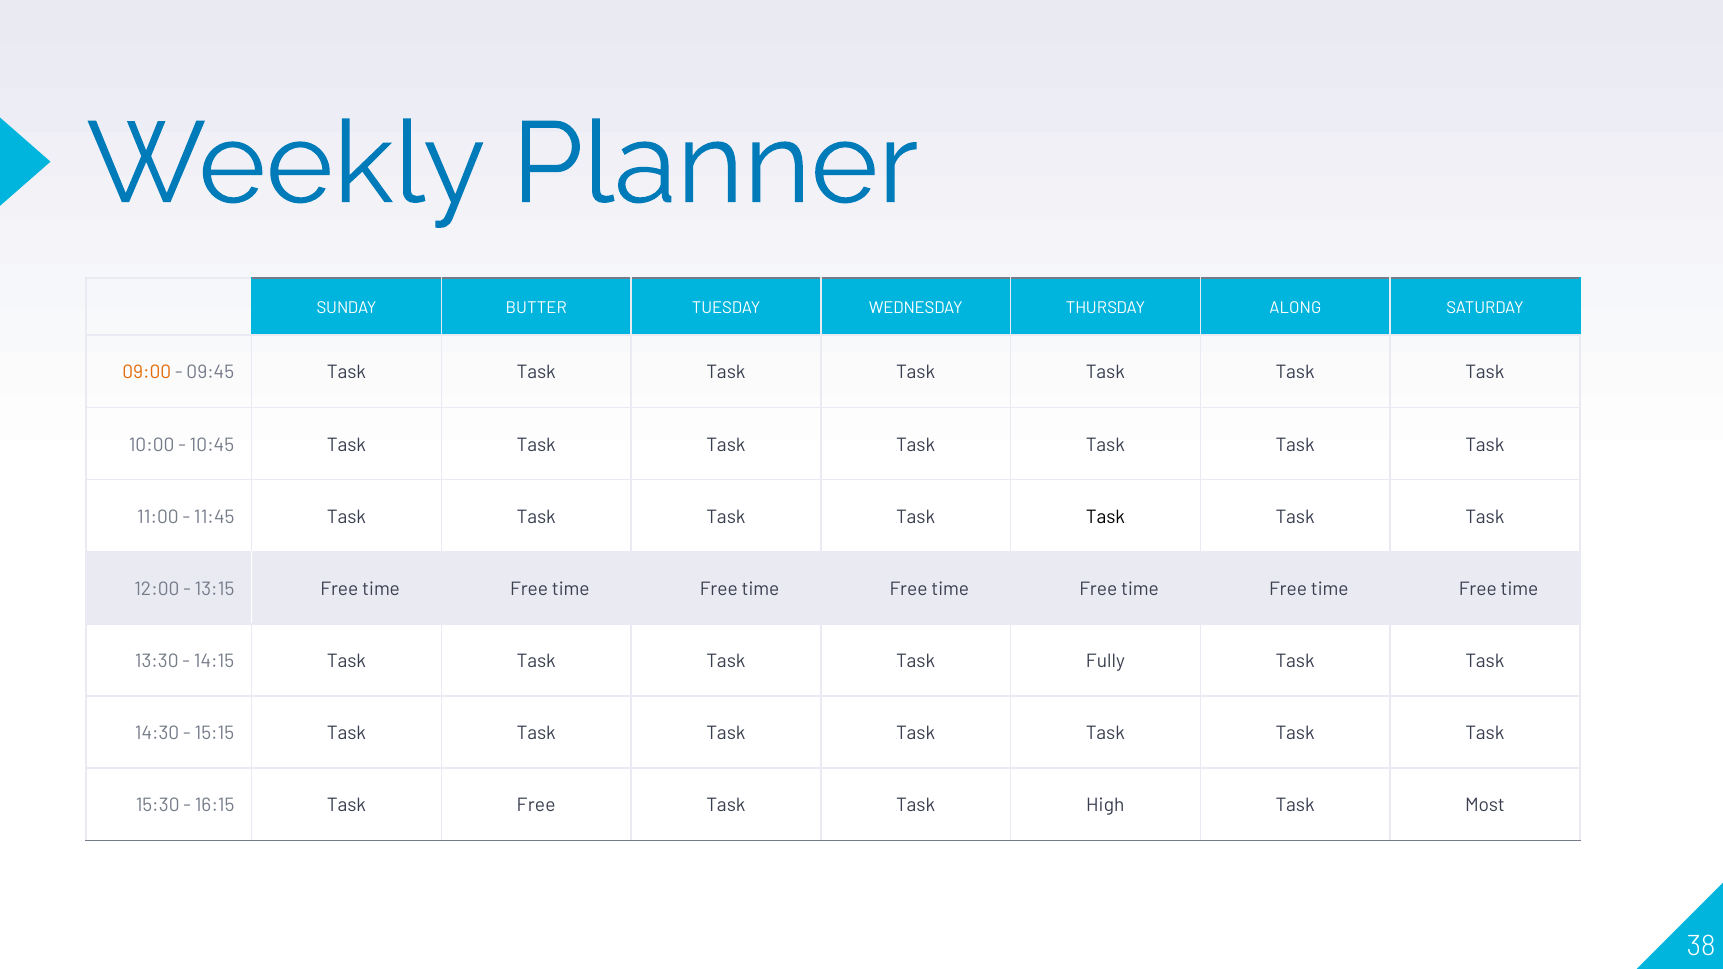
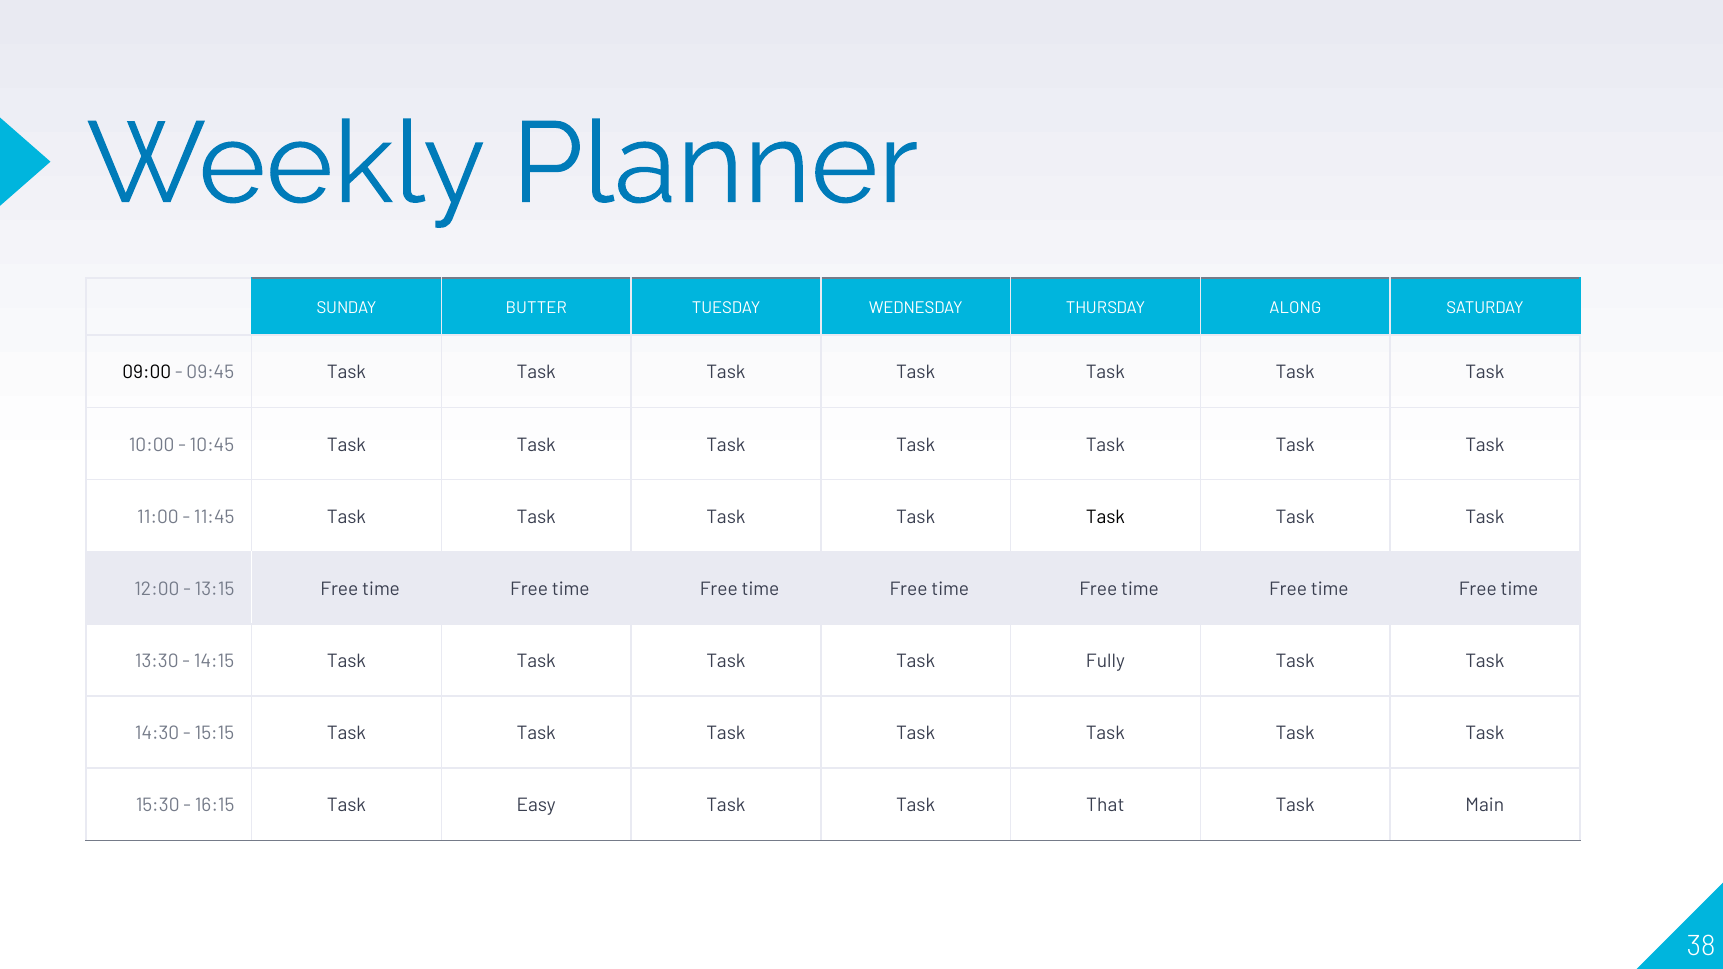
09:00 colour: orange -> black
Free: Free -> Easy
High: High -> That
Most: Most -> Main
